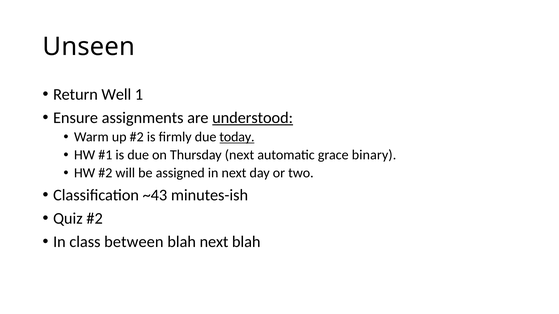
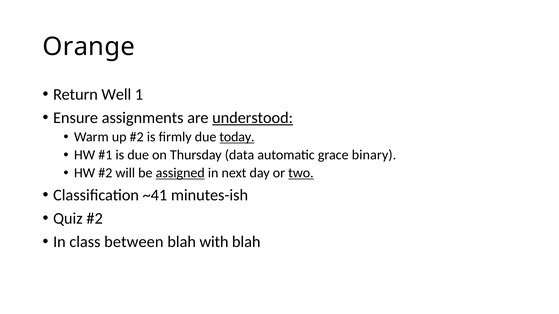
Unseen: Unseen -> Orange
Thursday next: next -> data
assigned underline: none -> present
two underline: none -> present
~43: ~43 -> ~41
blah next: next -> with
